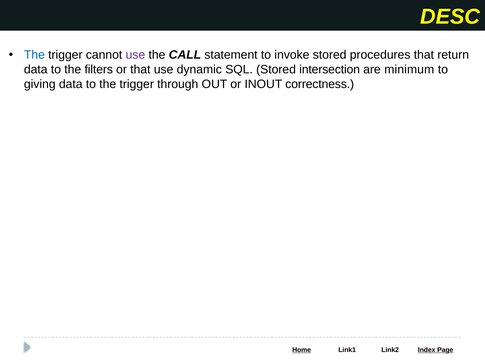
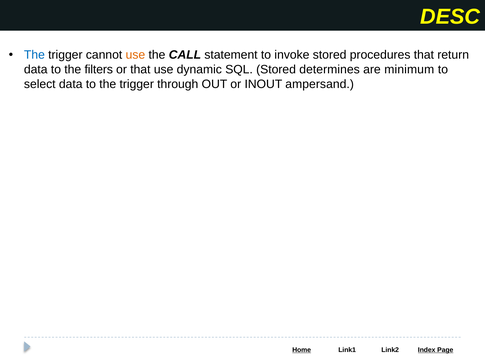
use at (135, 55) colour: purple -> orange
intersection: intersection -> determines
giving: giving -> select
correctness: correctness -> ampersand
